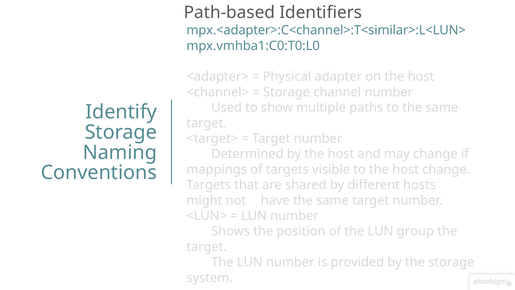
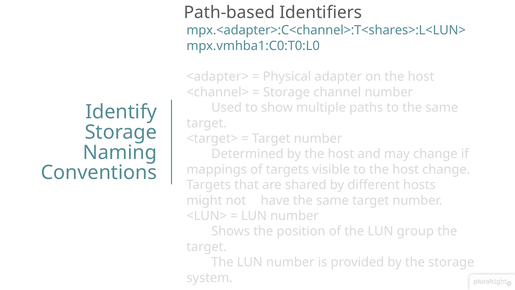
mpx.<adapter>:C<channel>:T<similar>:L<LUN>: mpx.<adapter>:C<channel>:T<similar>:L<LUN> -> mpx.<adapter>:C<channel>:T<shares>:L<LUN>
